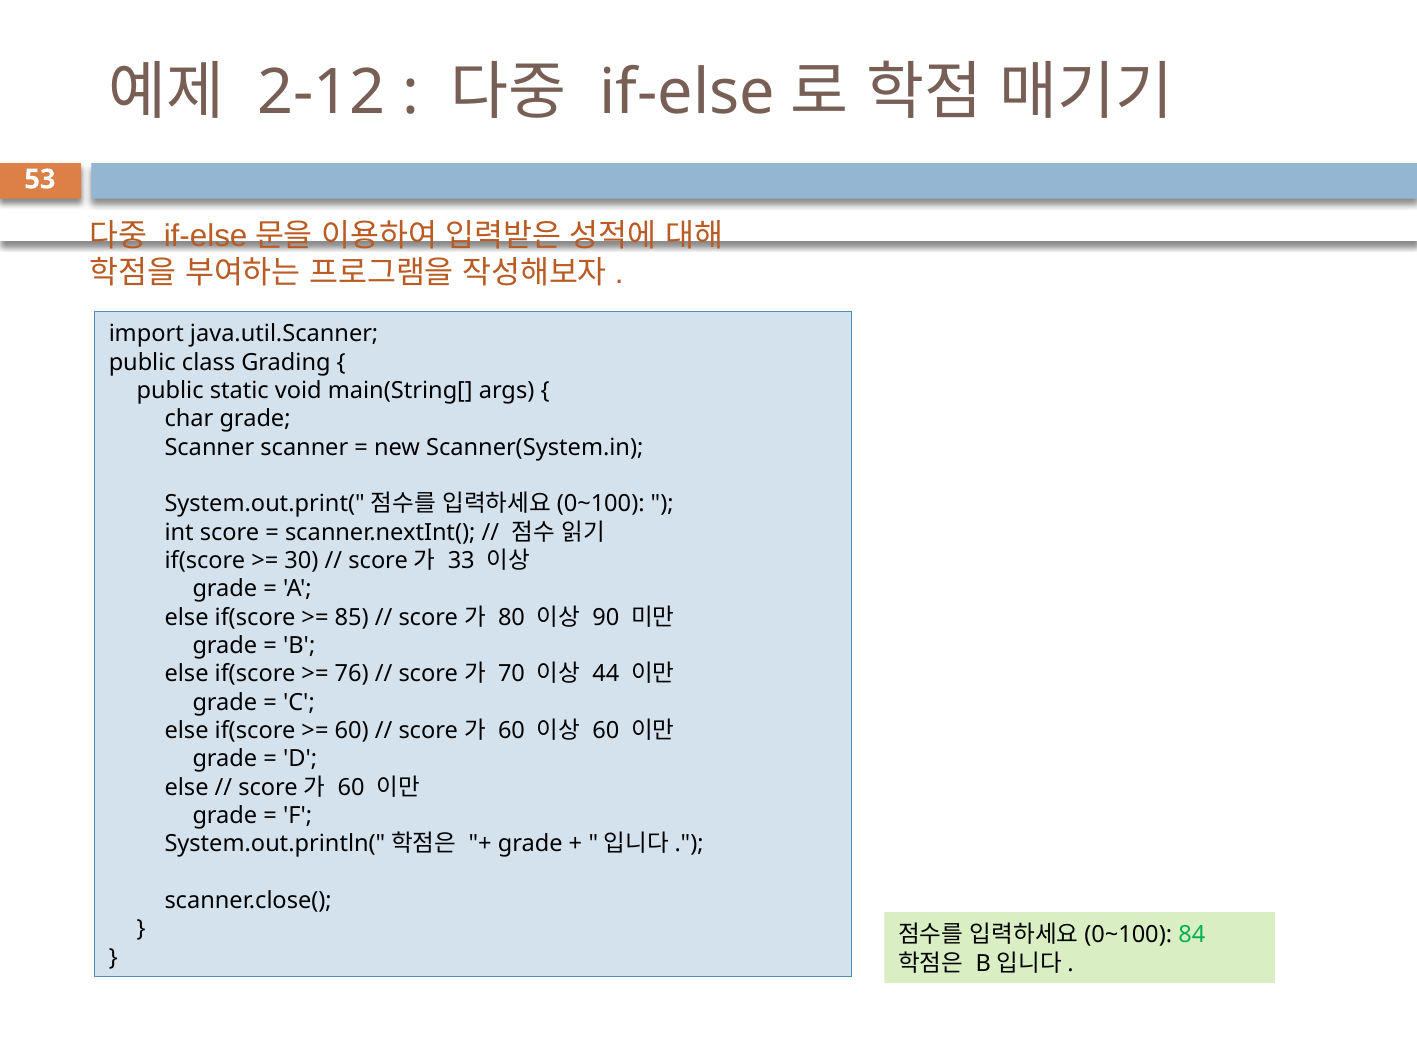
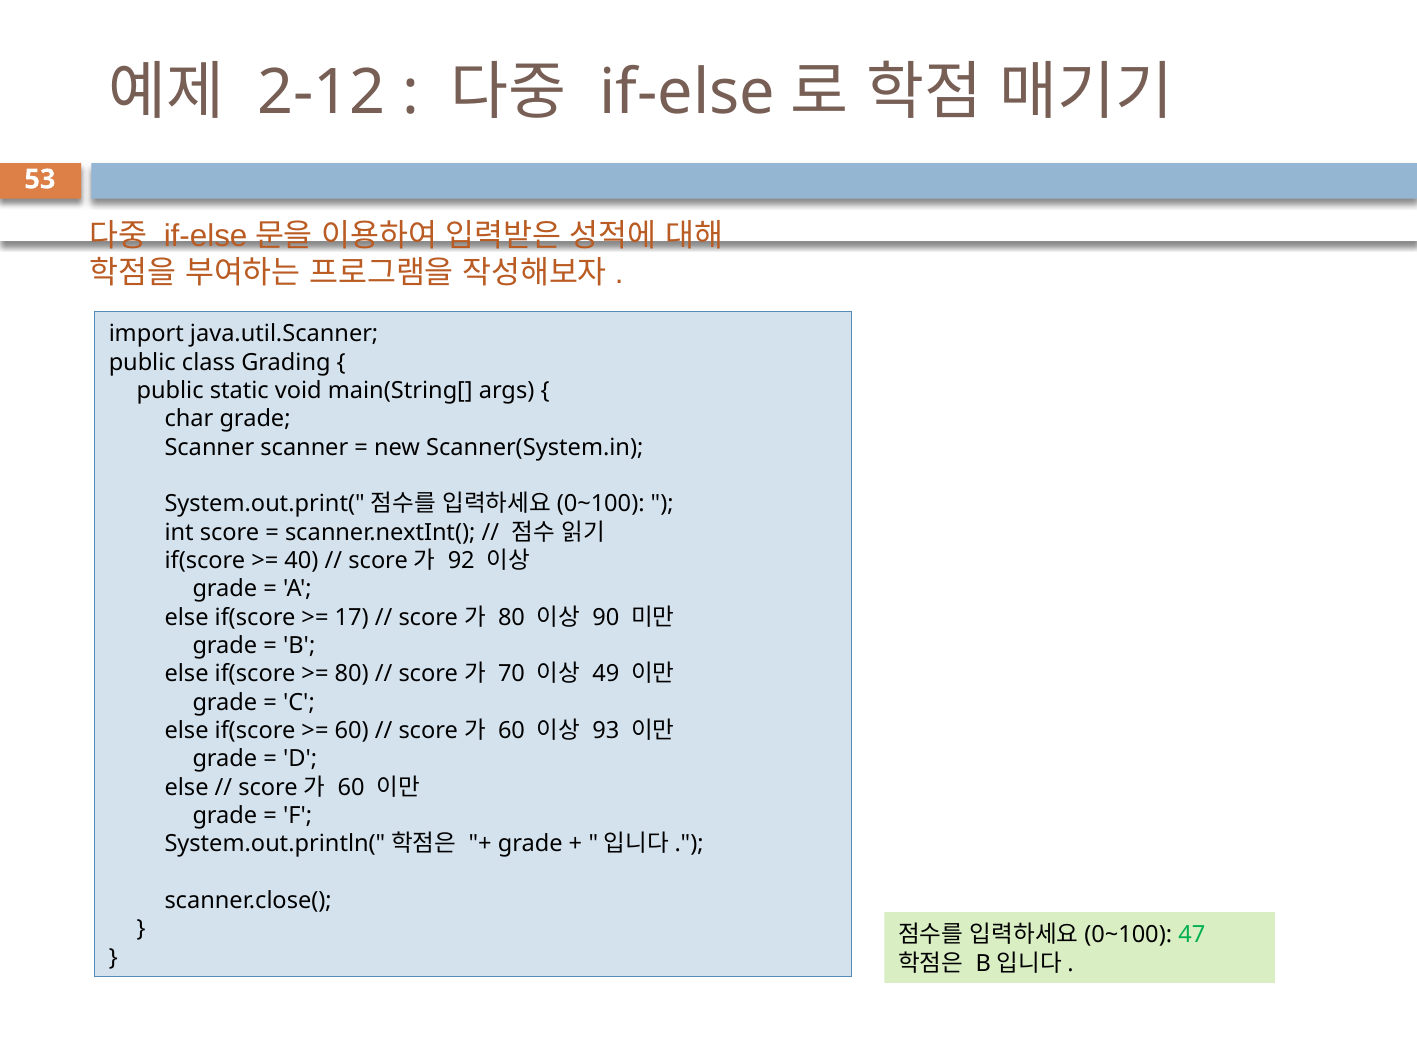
30: 30 -> 40
33: 33 -> 92
85: 85 -> 17
76 at (352, 674): 76 -> 80
44: 44 -> 49
60 at (606, 731): 60 -> 93
84: 84 -> 47
